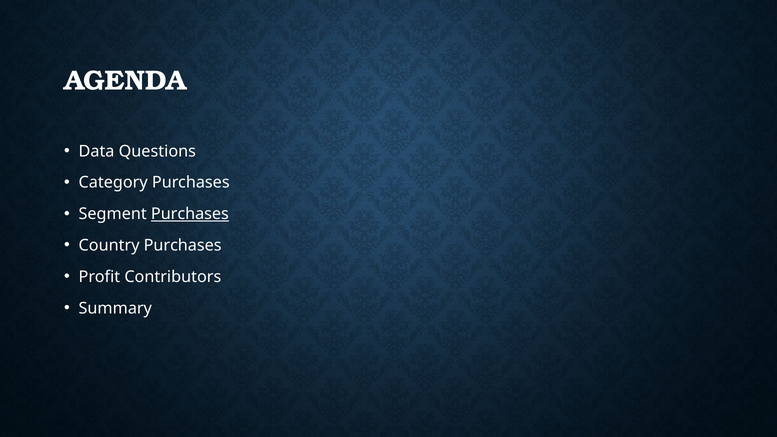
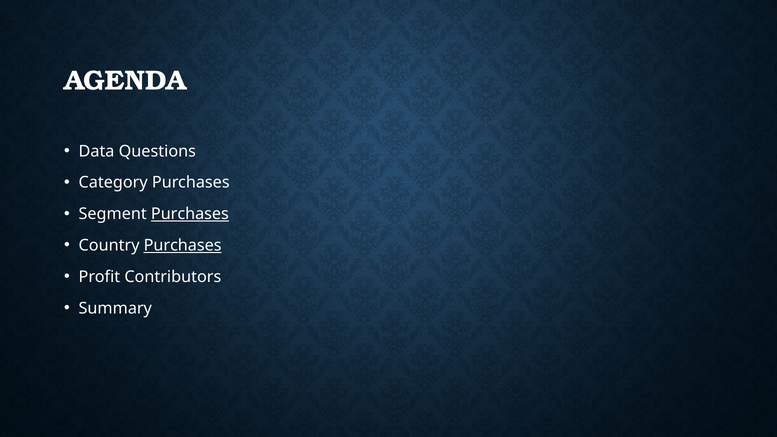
Purchases at (183, 246) underline: none -> present
